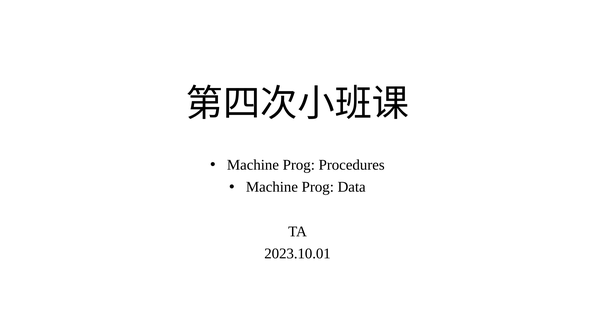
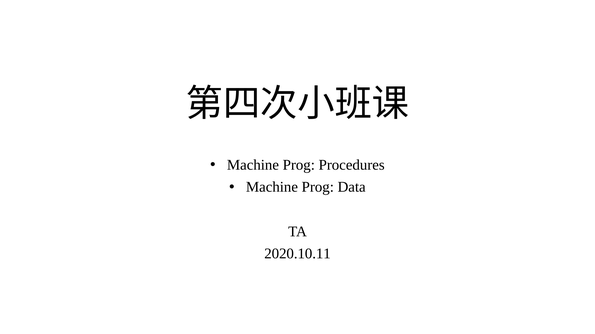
2023.10.01: 2023.10.01 -> 2020.10.11
